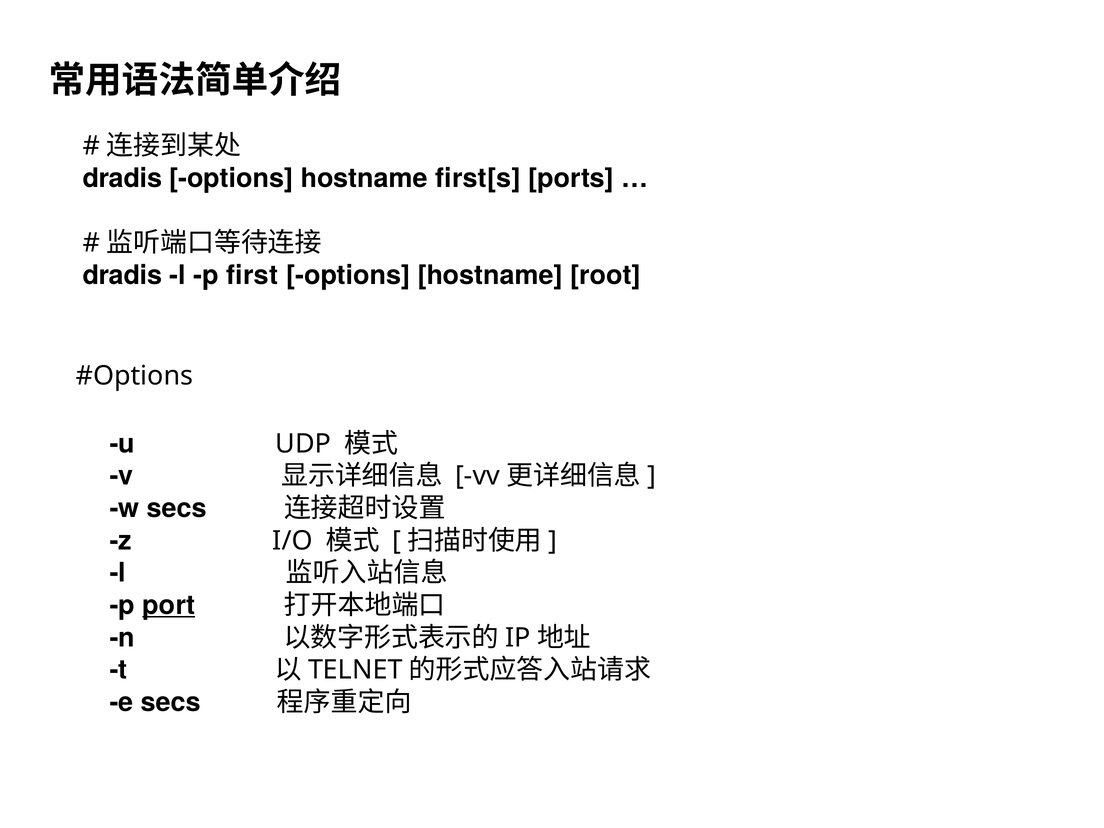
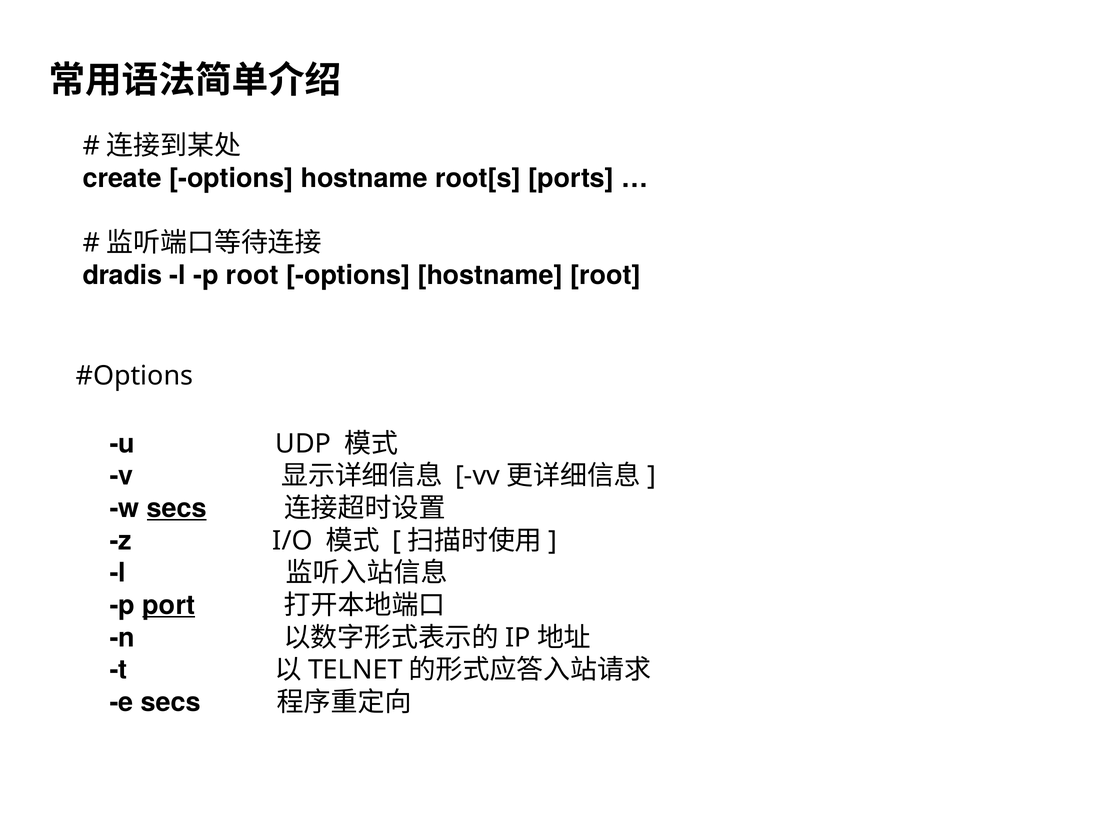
dradis at (122, 178): dradis -> create
first[s: first[s -> root[s
p first: first -> root
secs at (177, 508) underline: none -> present
